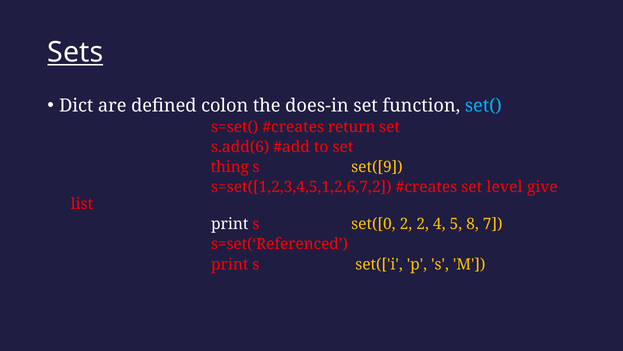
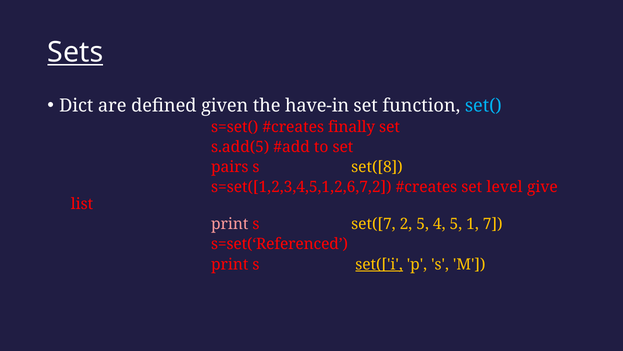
colon: colon -> given
does-in: does-in -> have-in
return: return -> finally
s.add(6: s.add(6 -> s.add(5
thing: thing -> pairs
set([9: set([9 -> set([8
print at (230, 224) colour: white -> pink
set([0: set([0 -> set([7
2 2: 2 -> 5
8: 8 -> 1
set(['i underline: none -> present
